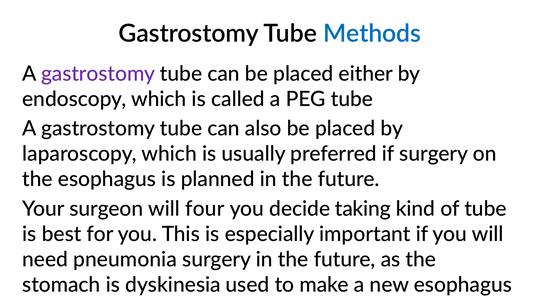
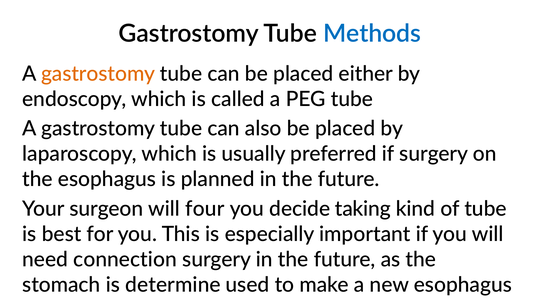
gastrostomy at (98, 74) colour: purple -> orange
pneumonia: pneumonia -> connection
dyskinesia: dyskinesia -> determine
